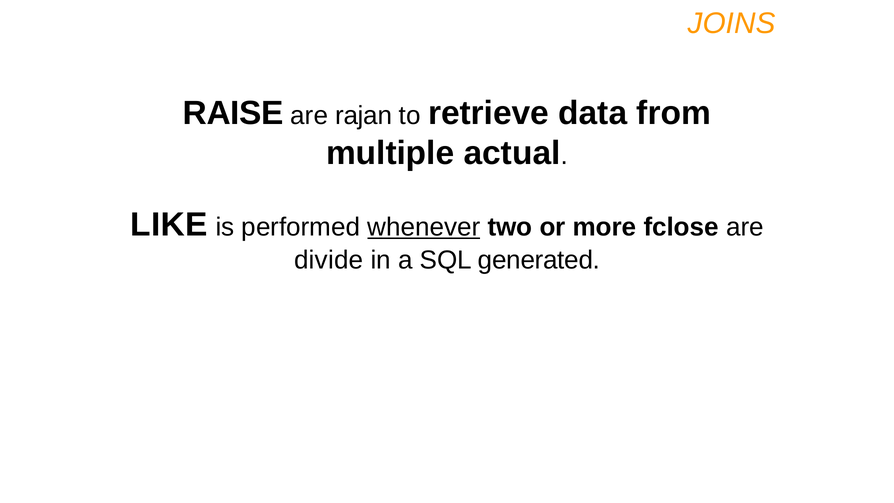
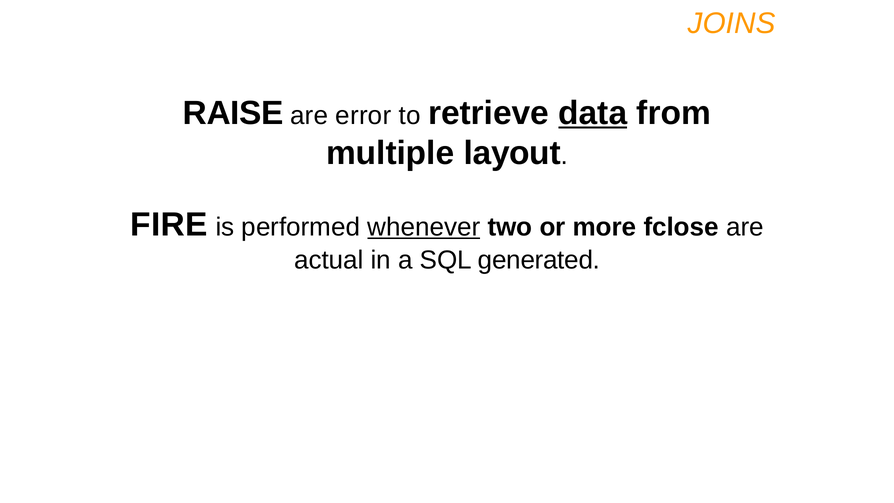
rajan: rajan -> error
data underline: none -> present
actual: actual -> layout
LIKE: LIKE -> FIRE
divide: divide -> actual
